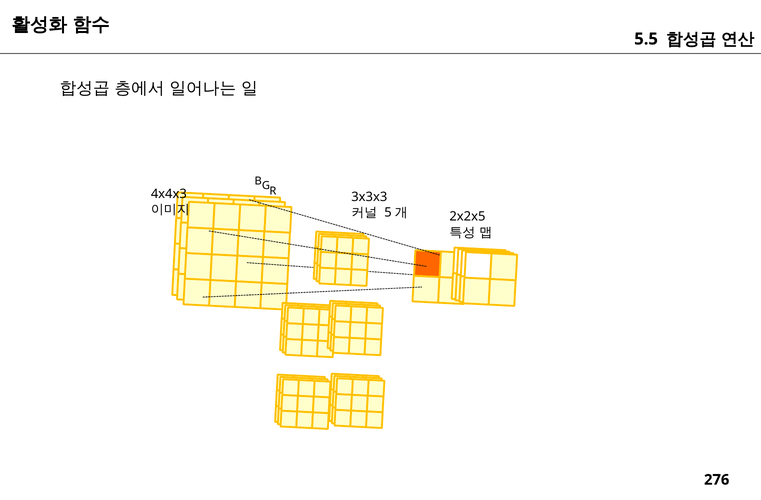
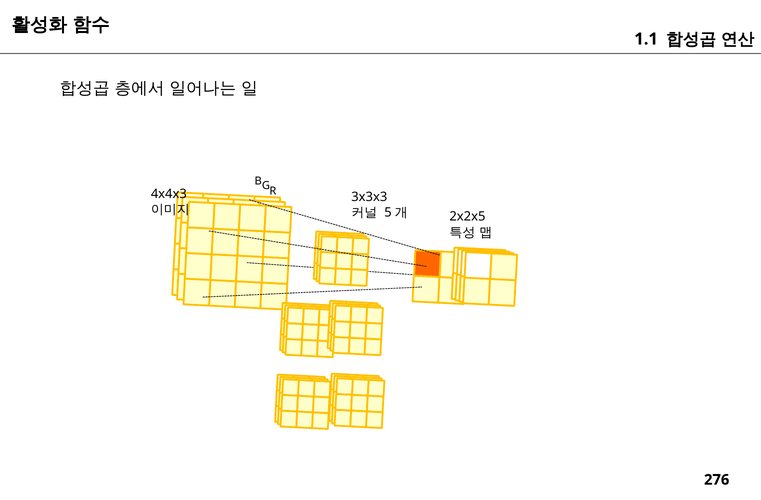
5.5: 5.5 -> 1.1
